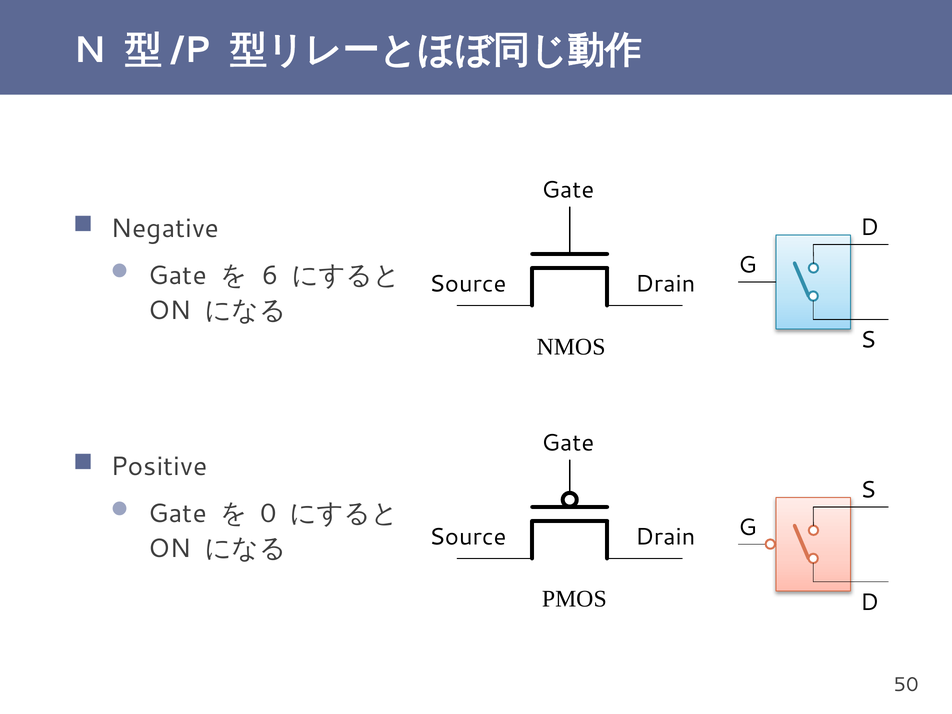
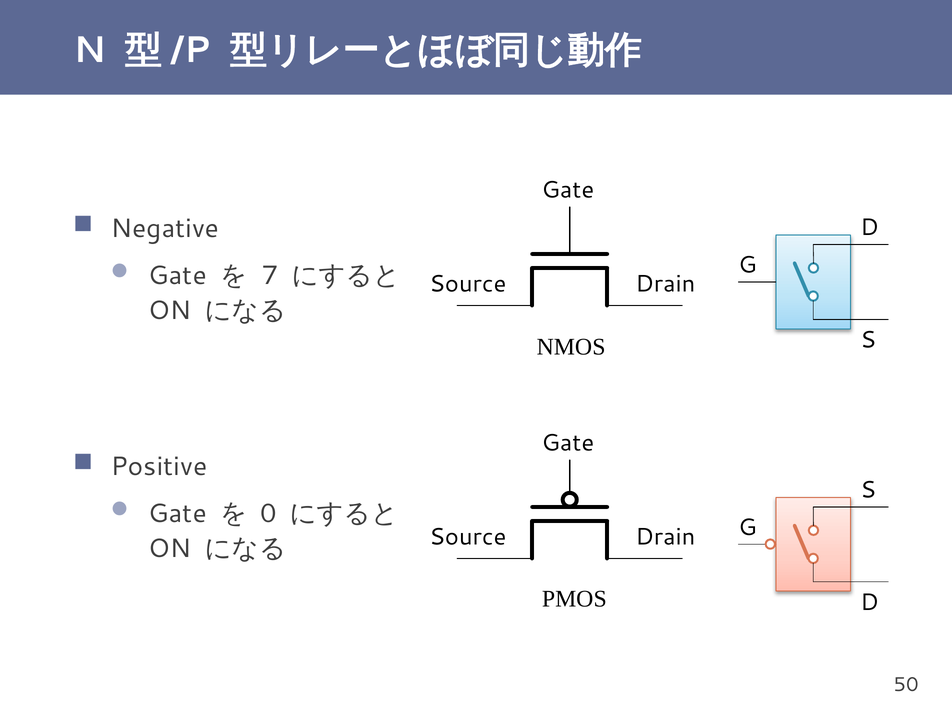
6: 6 -> 7
